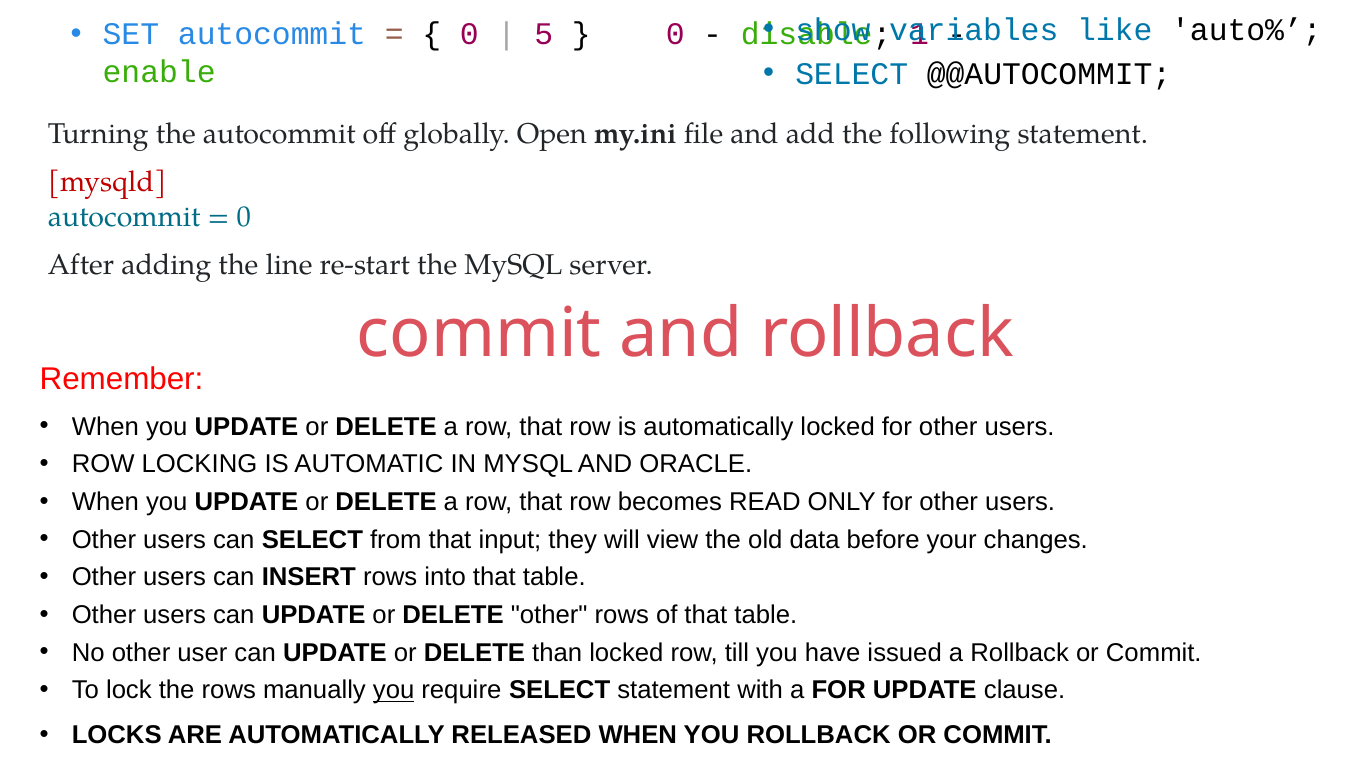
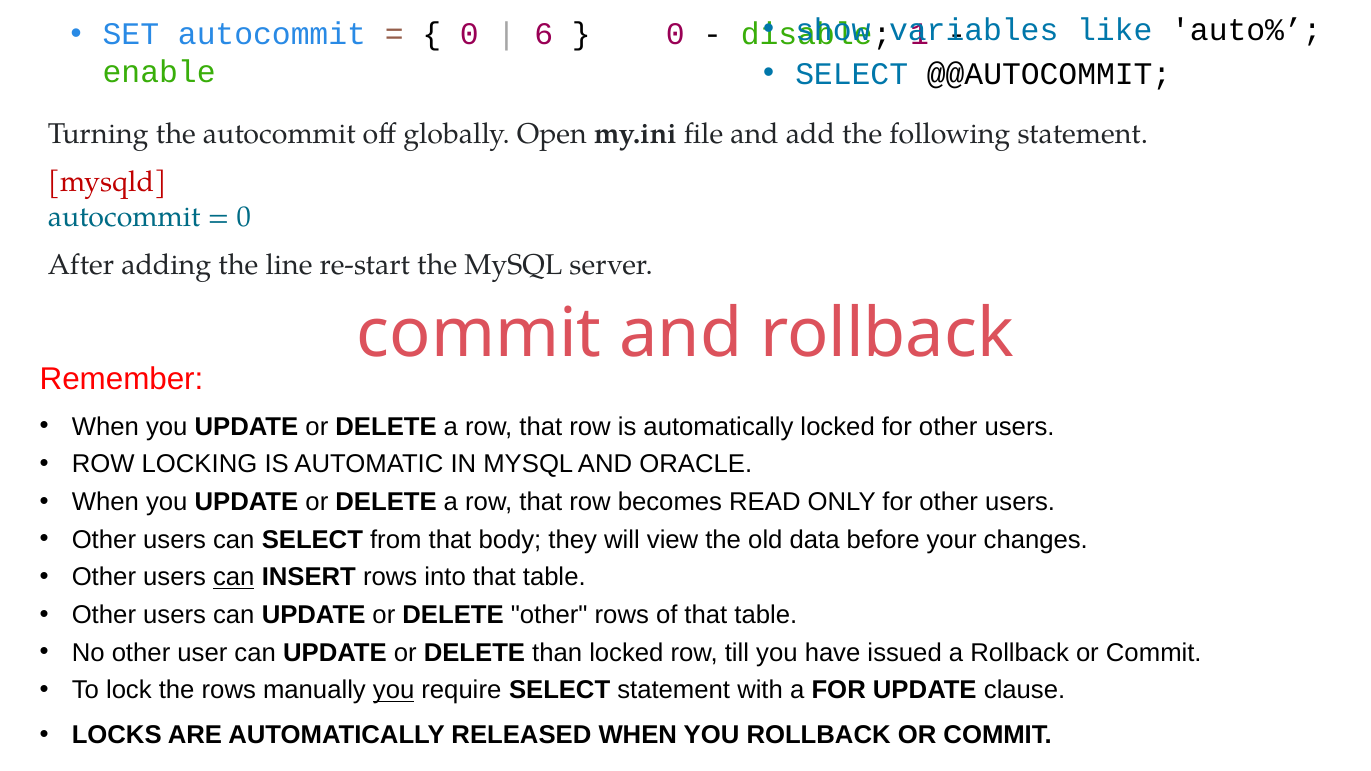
5: 5 -> 6
input: input -> body
can at (234, 578) underline: none -> present
